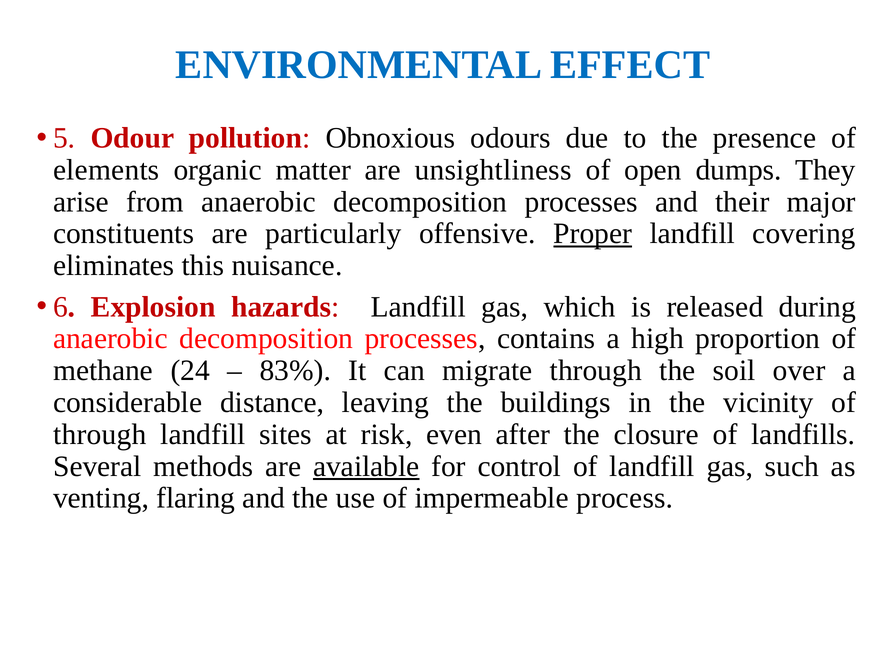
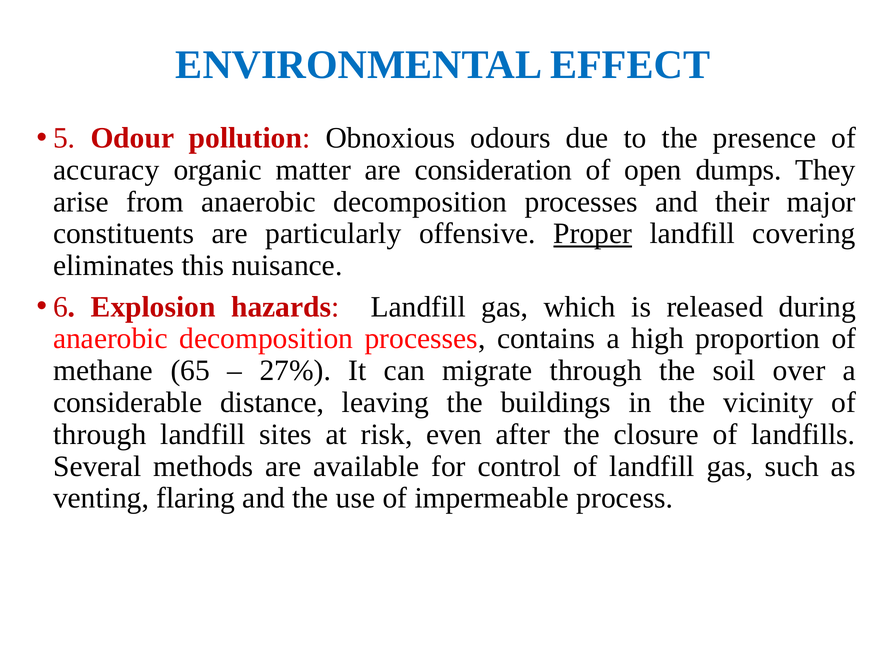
elements: elements -> accuracy
unsightliness: unsightliness -> consideration
24: 24 -> 65
83%: 83% -> 27%
available underline: present -> none
